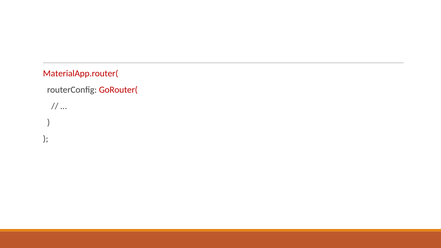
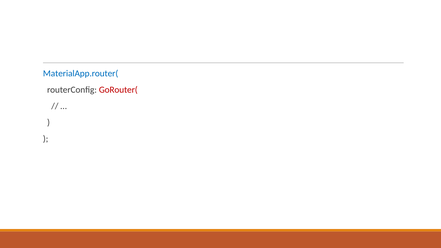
MaterialApp.router( colour: red -> blue
